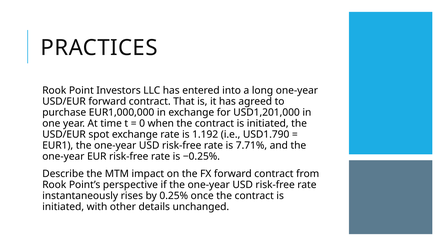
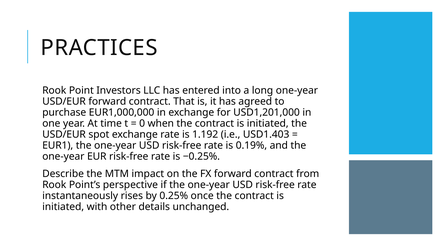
USD1.790: USD1.790 -> USD1.403
7.71%: 7.71% -> 0.19%
